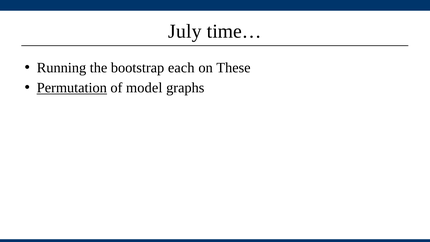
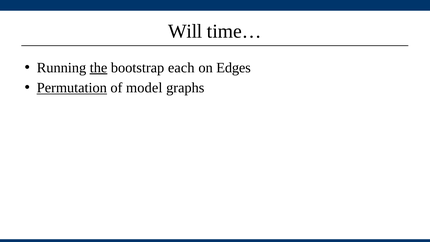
July: July -> Will
the underline: none -> present
These: These -> Edges
